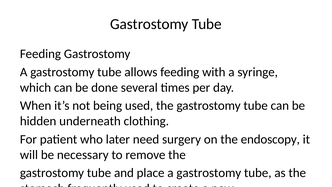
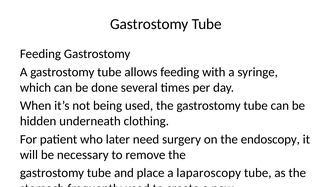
place a gastrostomy: gastrostomy -> laparoscopy
